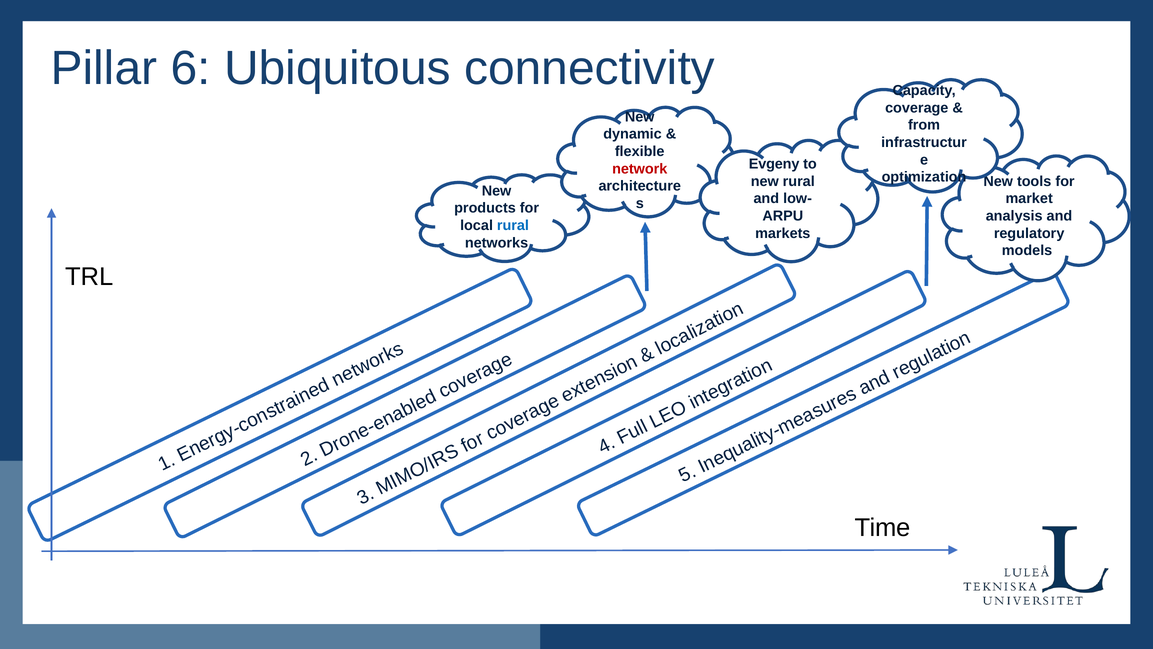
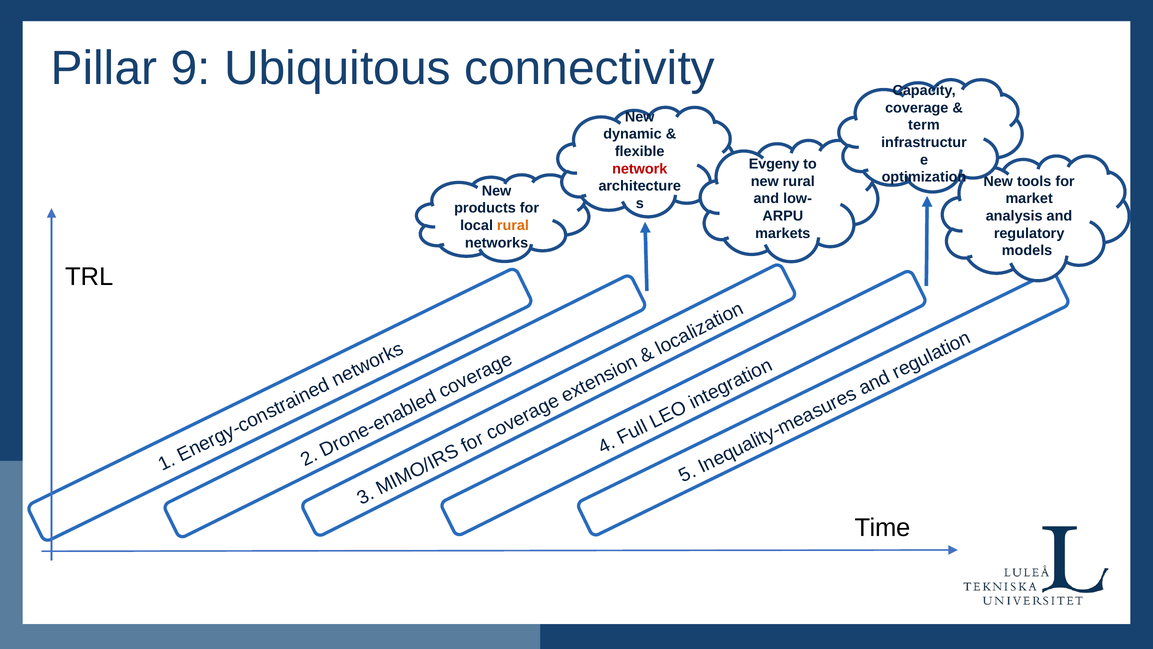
6: 6 -> 9
from: from -> term
rural at (513, 225) colour: blue -> orange
